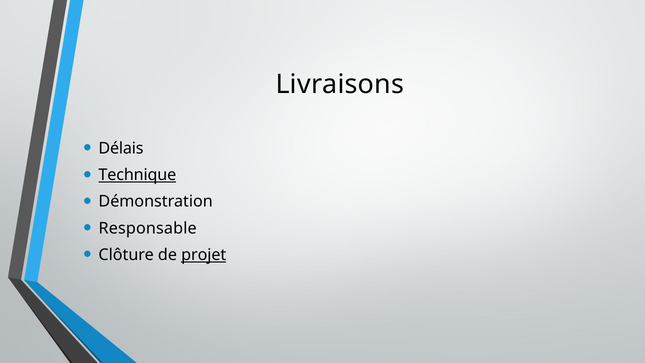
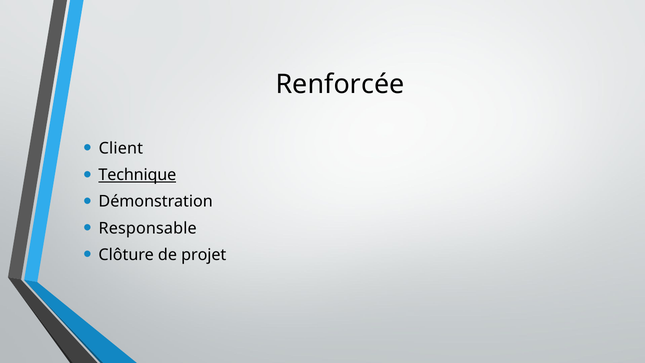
Livraisons: Livraisons -> Renforcée
Délais: Délais -> Client
projet underline: present -> none
